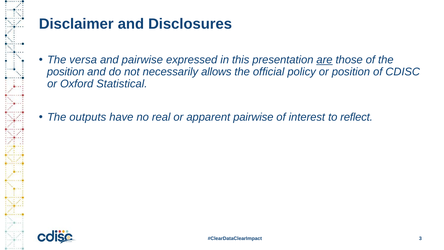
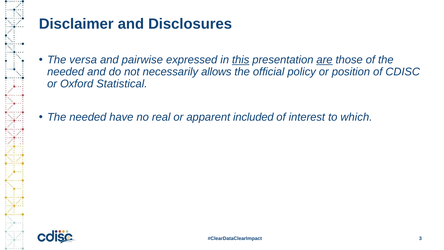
this underline: none -> present
position at (66, 72): position -> needed
outputs at (88, 117): outputs -> needed
apparent pairwise: pairwise -> included
reflect: reflect -> which
